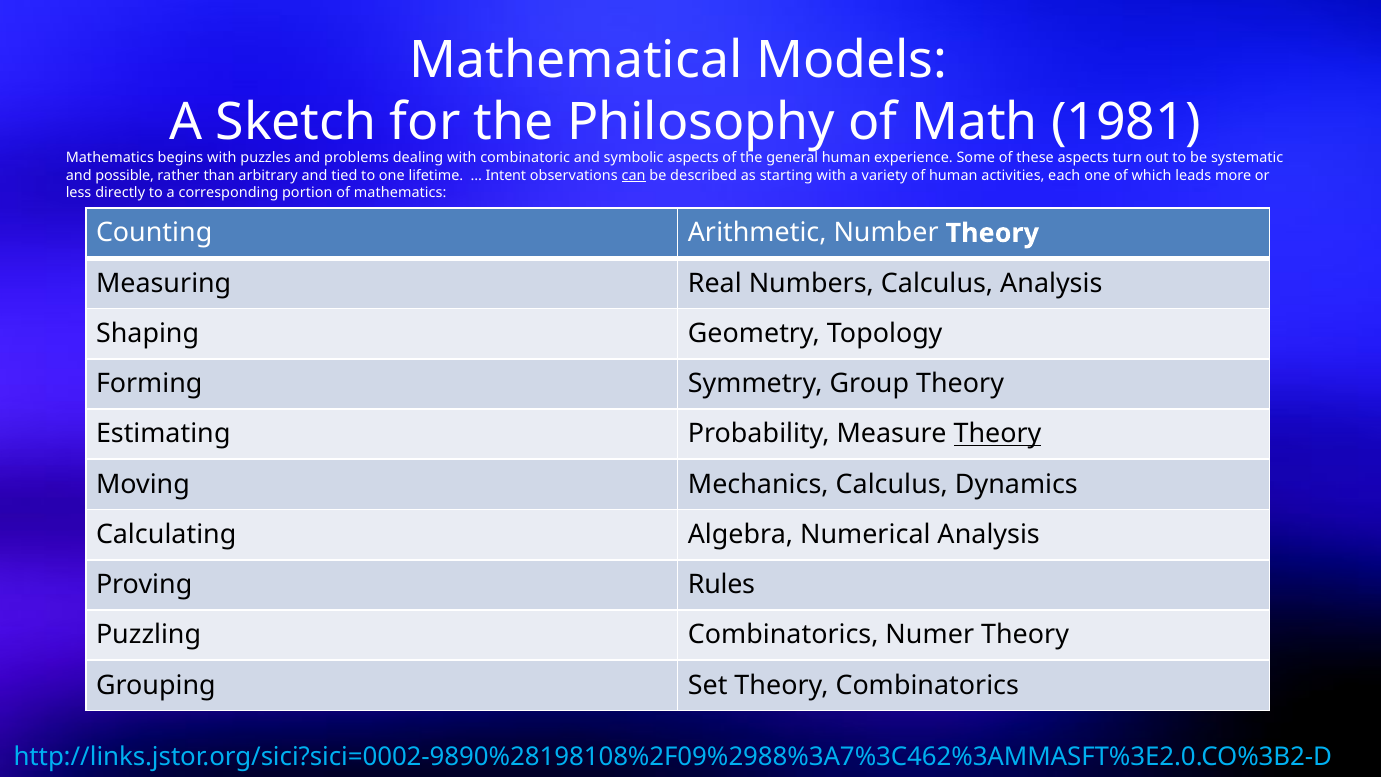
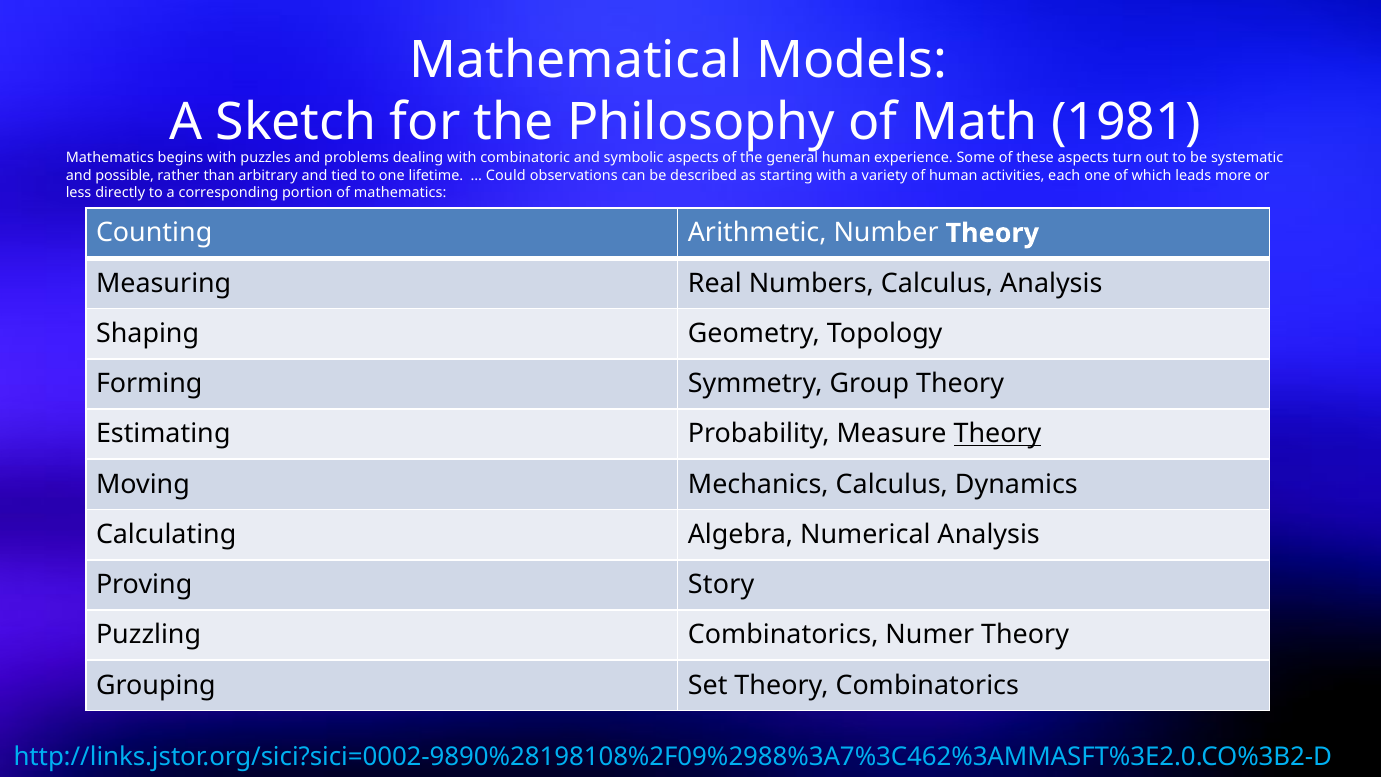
Intent: Intent -> Could
can underline: present -> none
Rules: Rules -> Story
